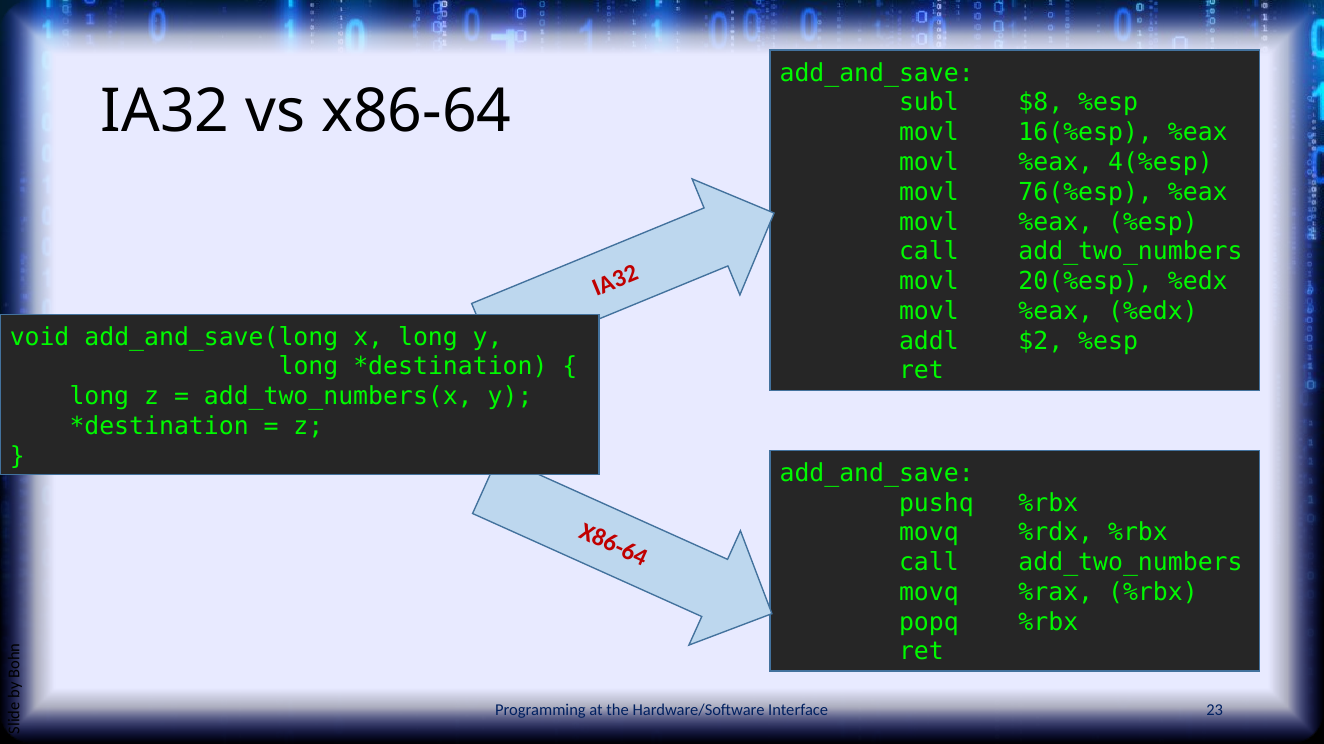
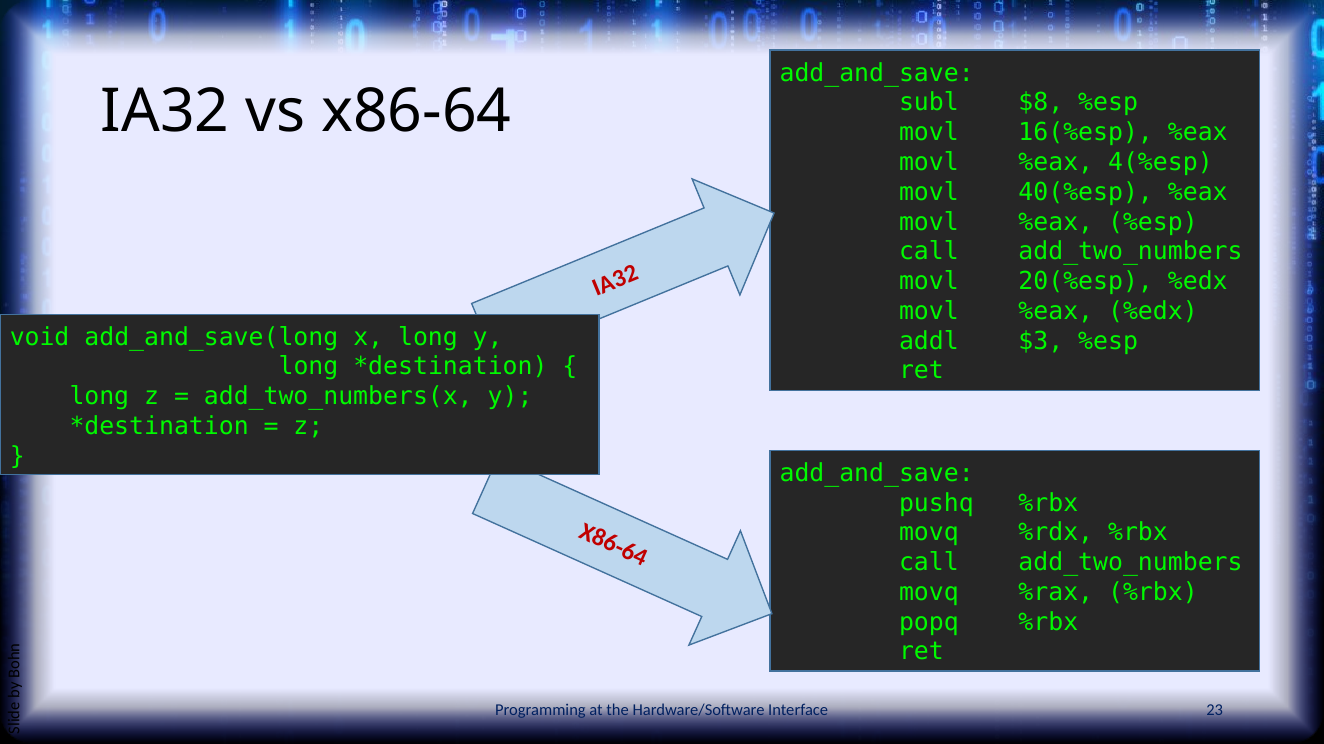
76(%esp: 76(%esp -> 40(%esp
$2: $2 -> $3
